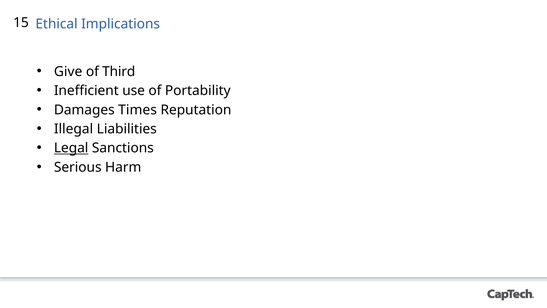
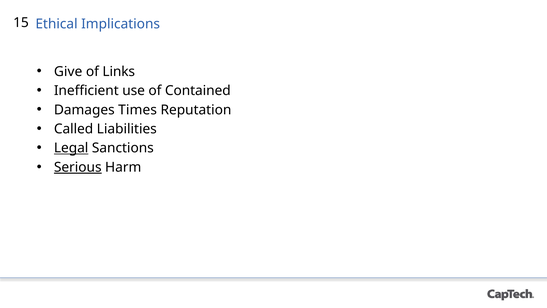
Third: Third -> Links
Portability: Portability -> Contained
Illegal: Illegal -> Called
Serious underline: none -> present
